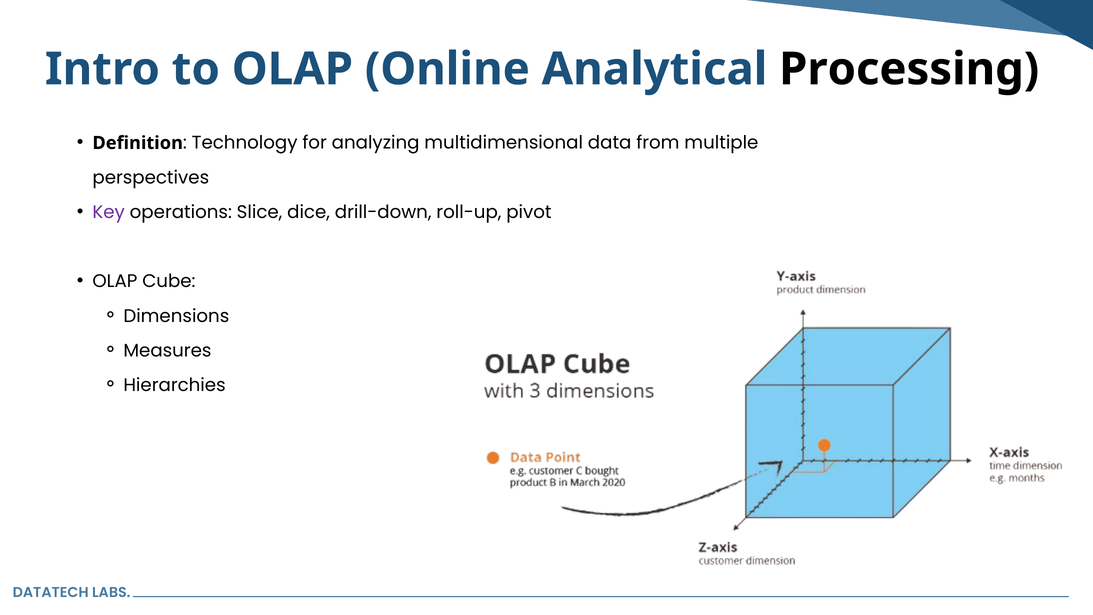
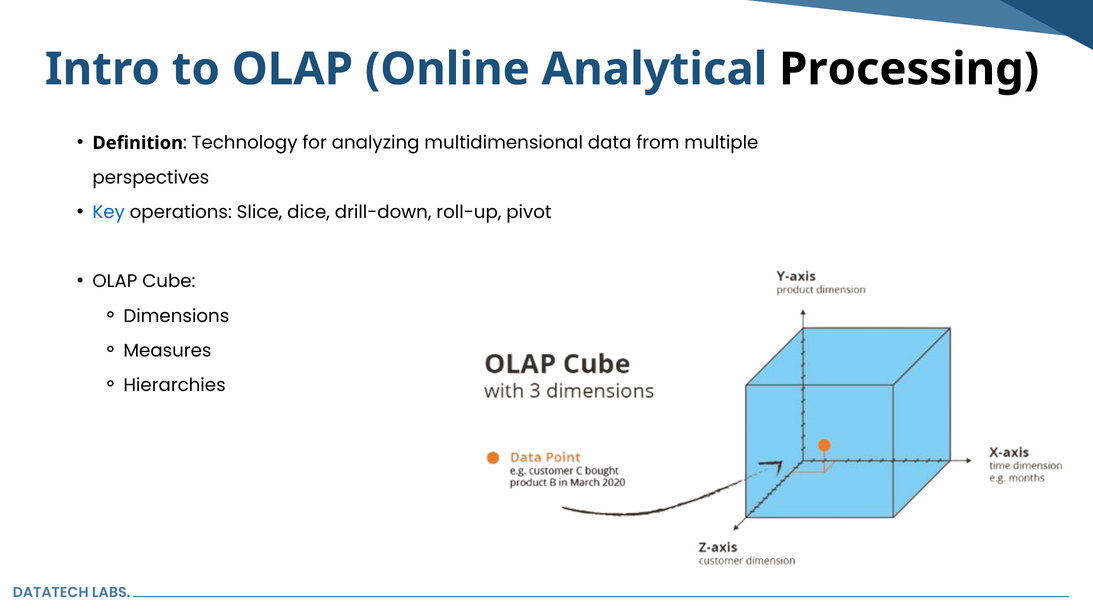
Key colour: purple -> blue
